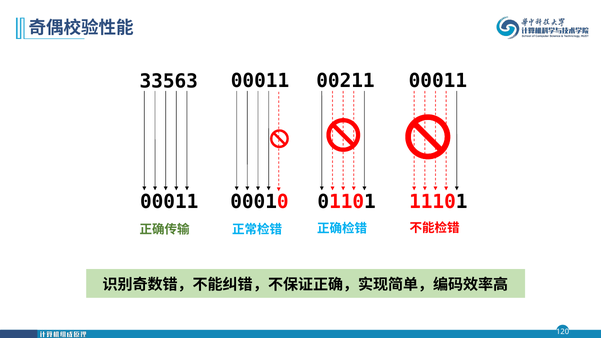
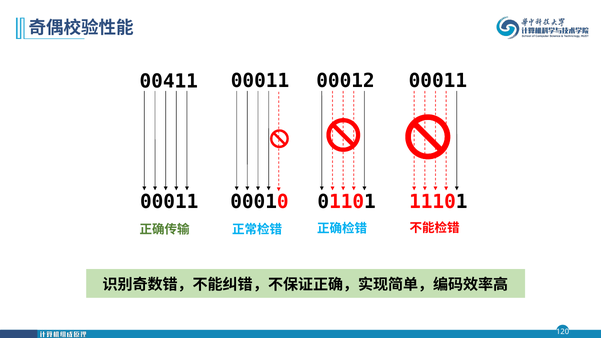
00211: 00211 -> 00012
33563: 33563 -> 00411
